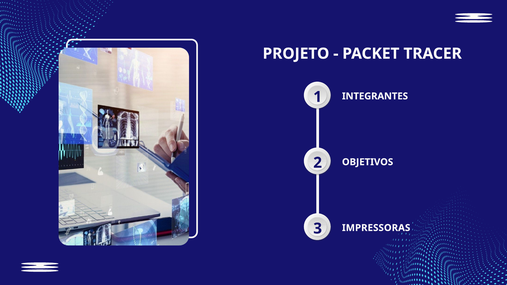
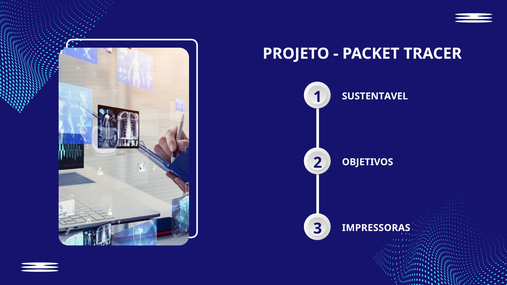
INTEGRANTES: INTEGRANTES -> SUSTENTAVEL
